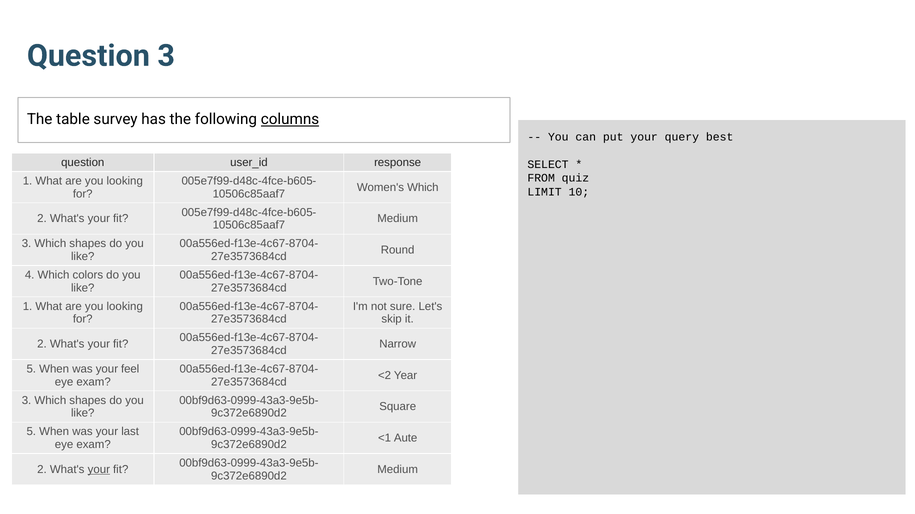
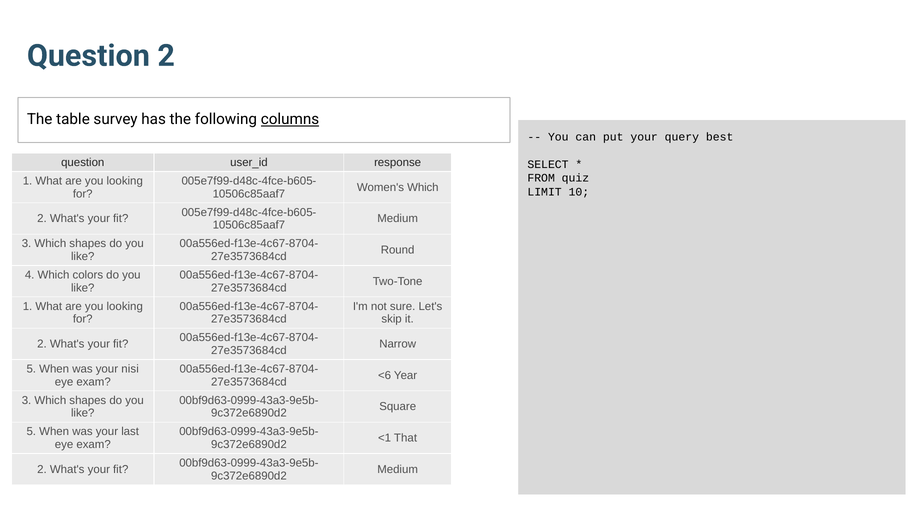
Question 3: 3 -> 2
feel: feel -> nisi
<2: <2 -> <6
Aute: Aute -> That
your at (99, 470) underline: present -> none
